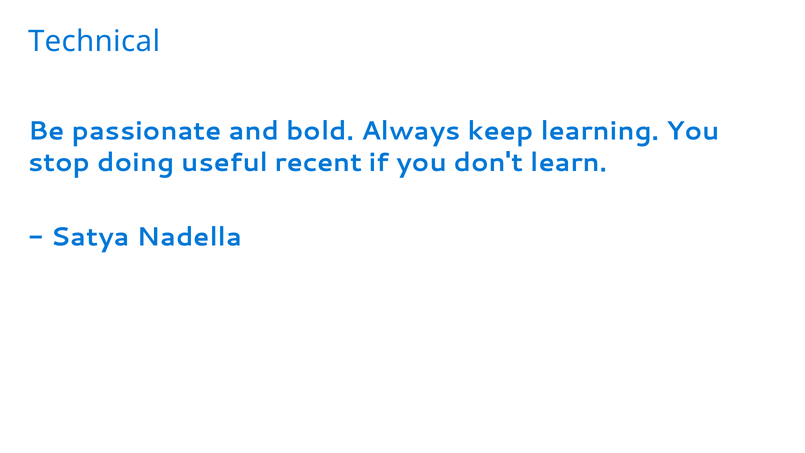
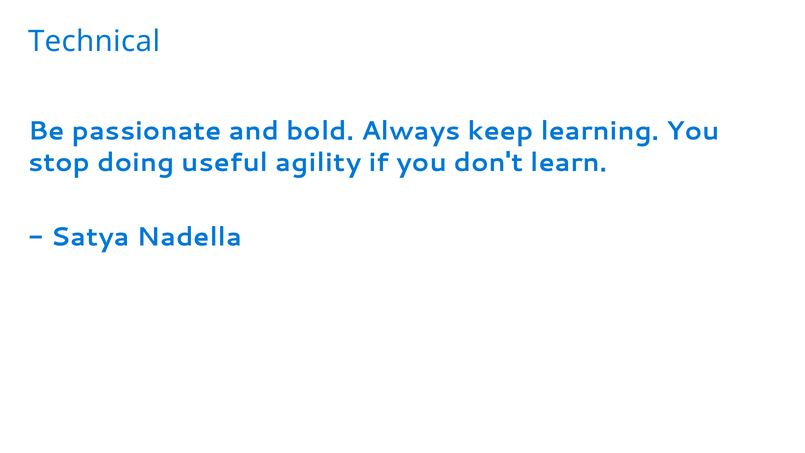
recent: recent -> agility
